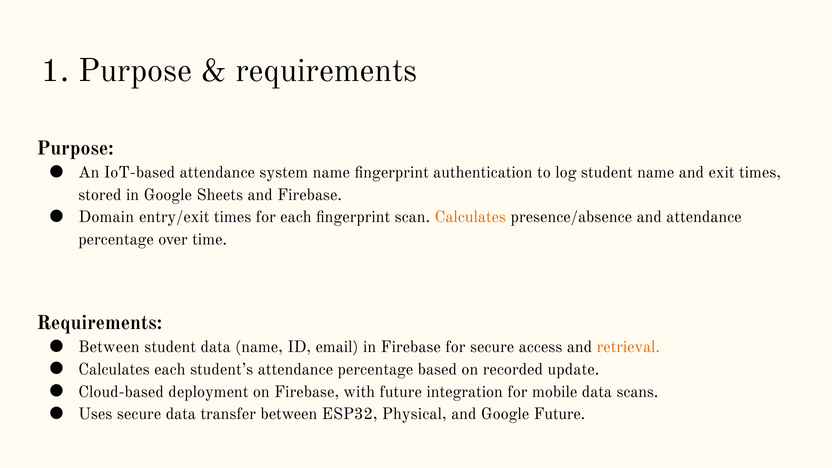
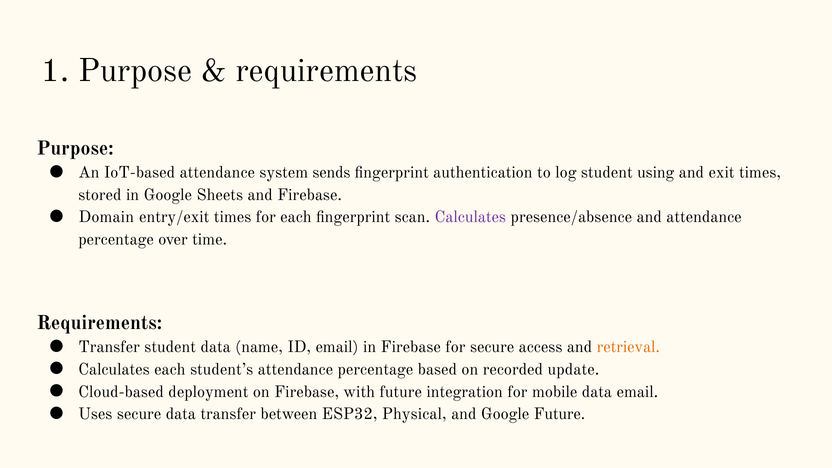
system name: name -> sends
student name: name -> using
Calculates at (470, 217) colour: orange -> purple
Between at (109, 347): Between -> Transfer
data scans: scans -> email
